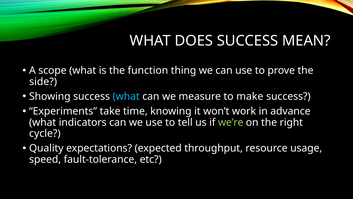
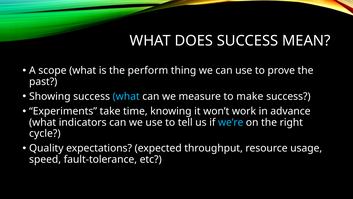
function: function -> perform
side: side -> past
we’re colour: light green -> light blue
